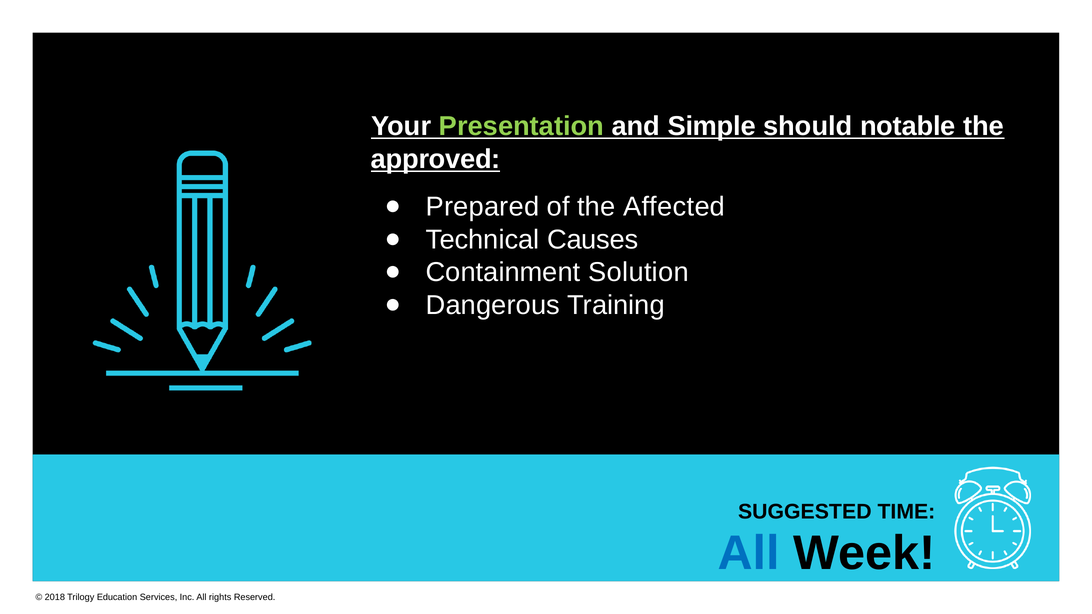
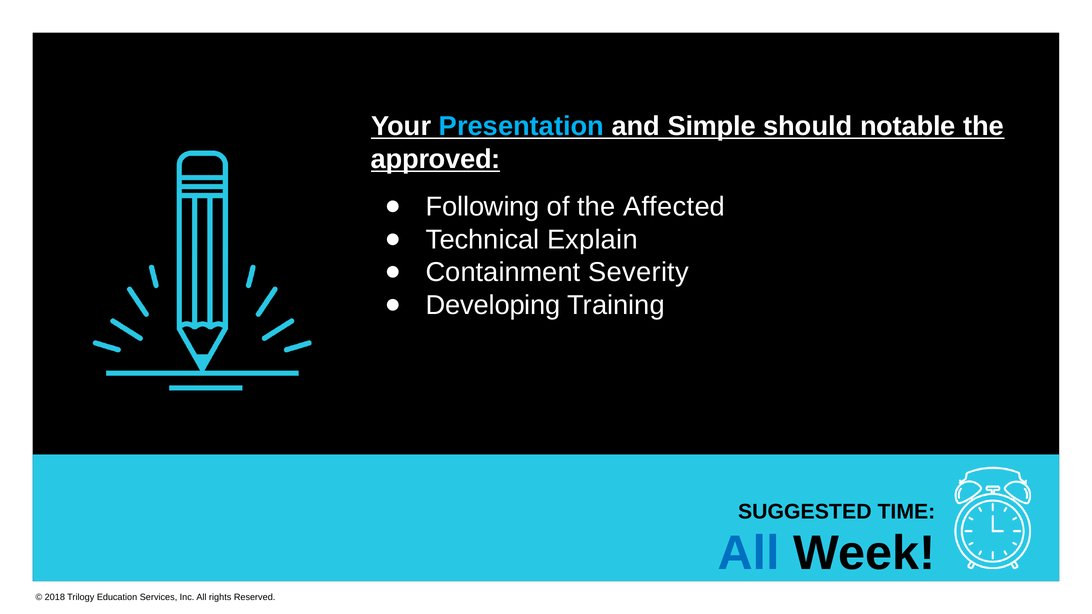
Presentation colour: light green -> light blue
Prepared: Prepared -> Following
Causes: Causes -> Explain
Solution: Solution -> Severity
Dangerous: Dangerous -> Developing
